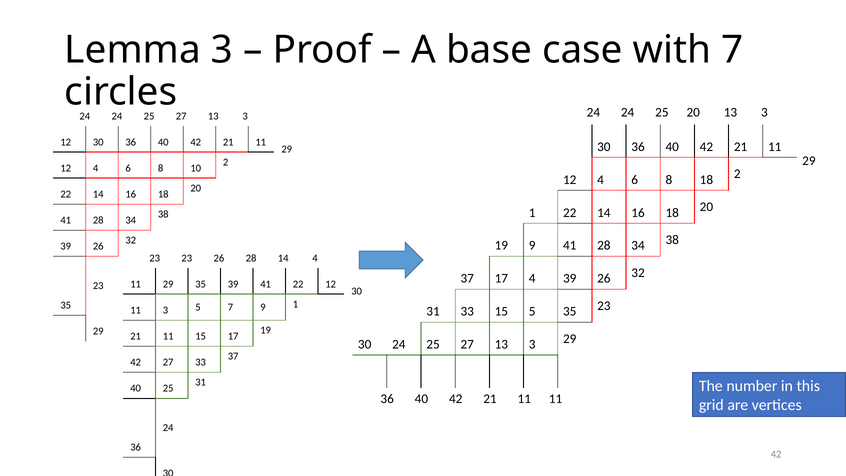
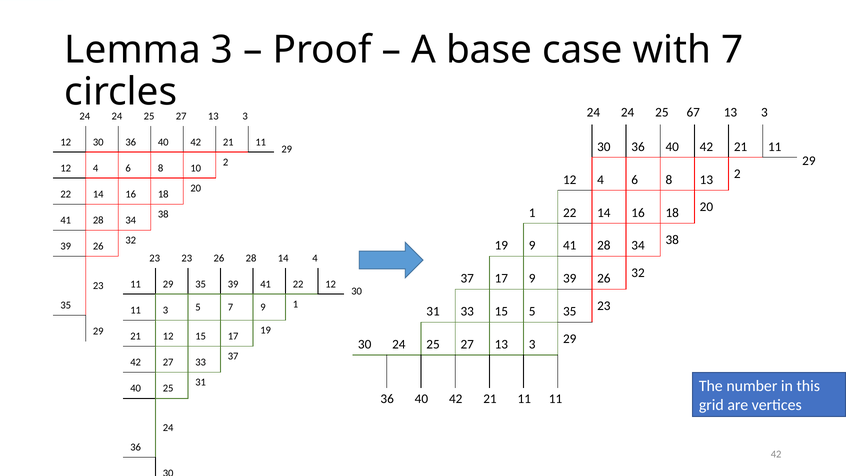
25 20: 20 -> 67
8 18: 18 -> 13
17 4: 4 -> 9
11 at (168, 336): 11 -> 12
